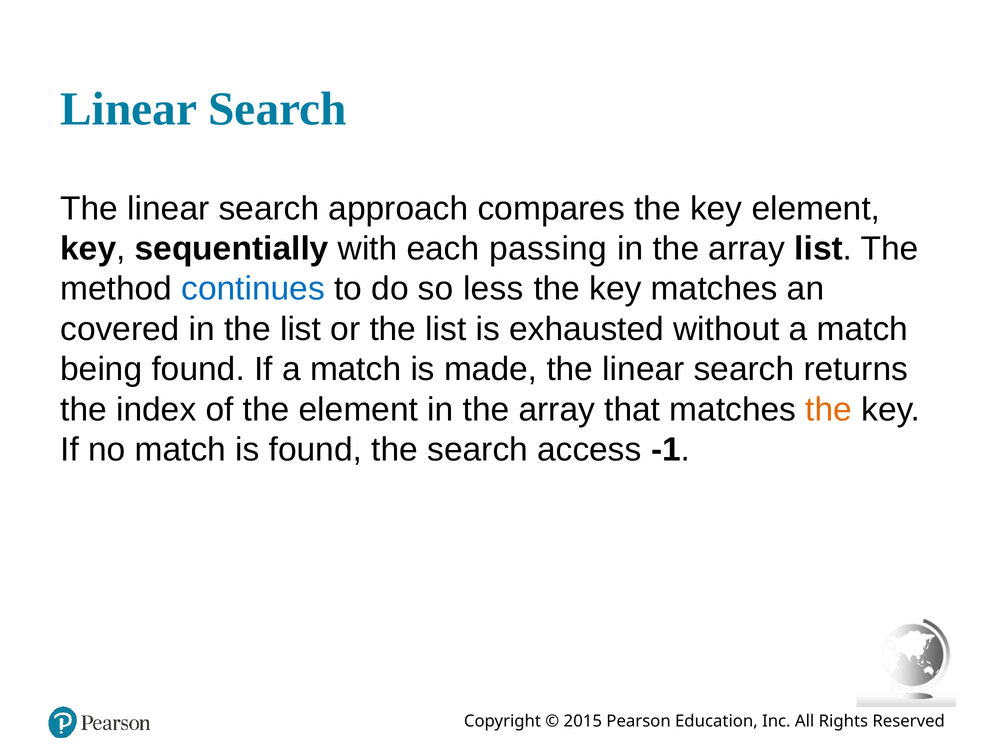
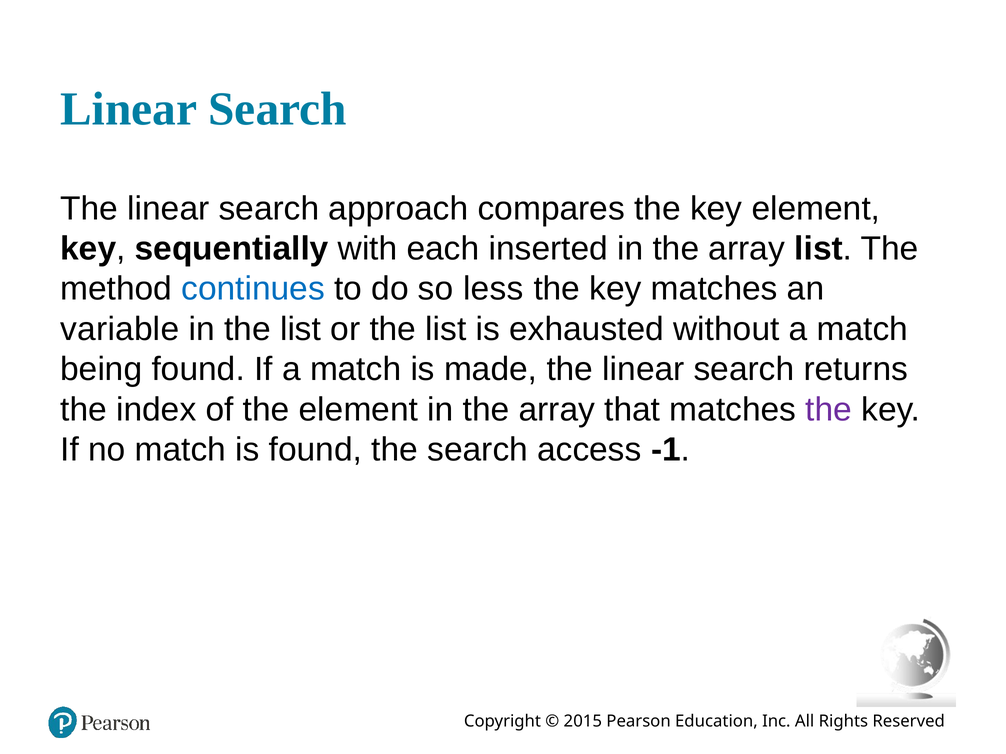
passing: passing -> inserted
covered: covered -> variable
the at (829, 410) colour: orange -> purple
